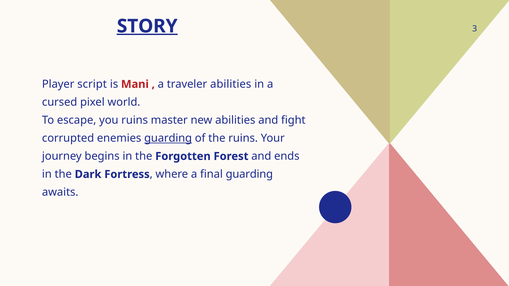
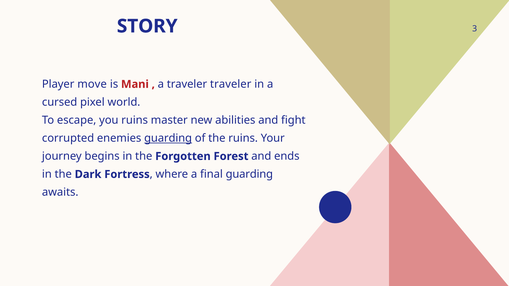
STORY underline: present -> none
script: script -> move
traveler abilities: abilities -> traveler
